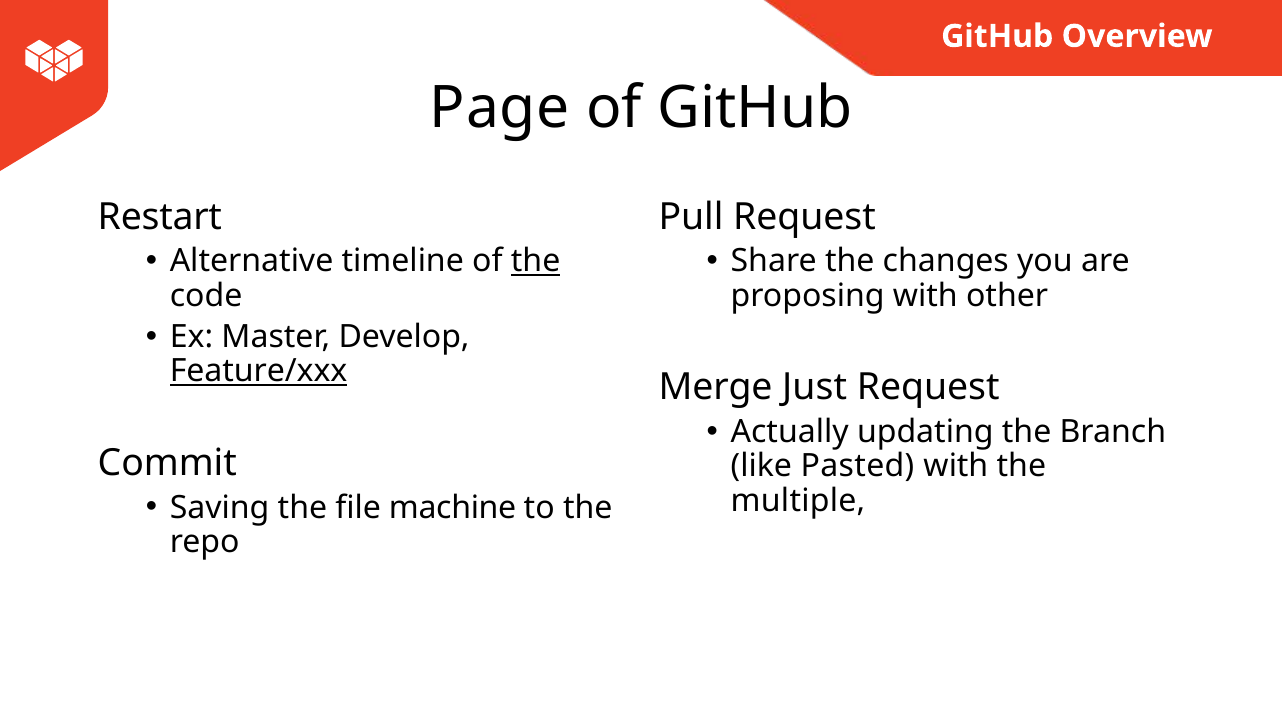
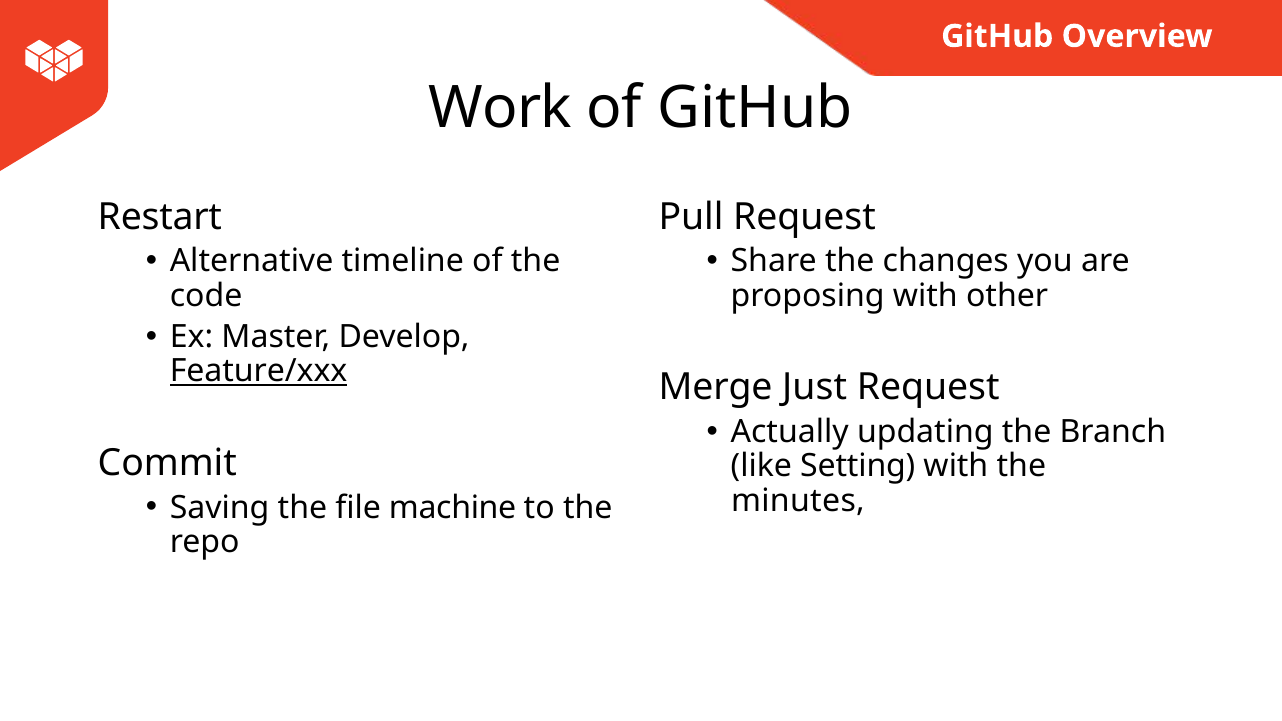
Page: Page -> Work
the at (536, 261) underline: present -> none
Pasted: Pasted -> Setting
multiple: multiple -> minutes
